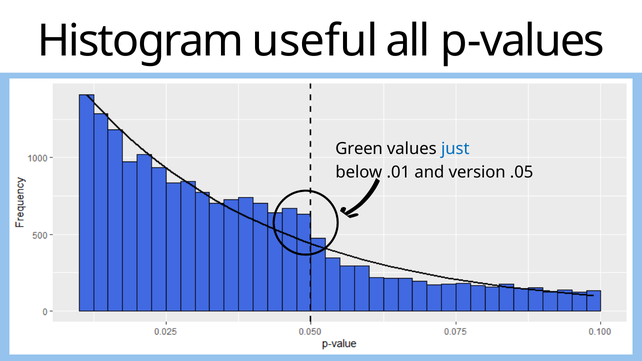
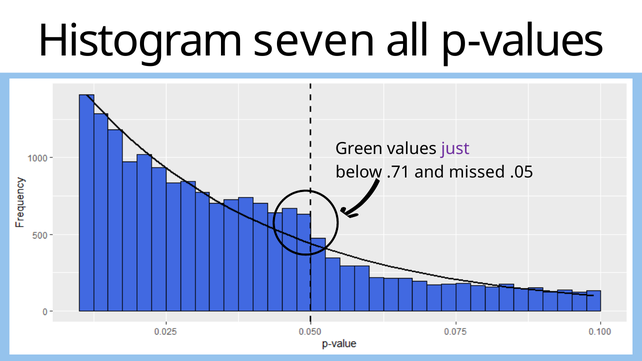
useful: useful -> seven
just colour: blue -> purple
.01: .01 -> .71
version: version -> missed
